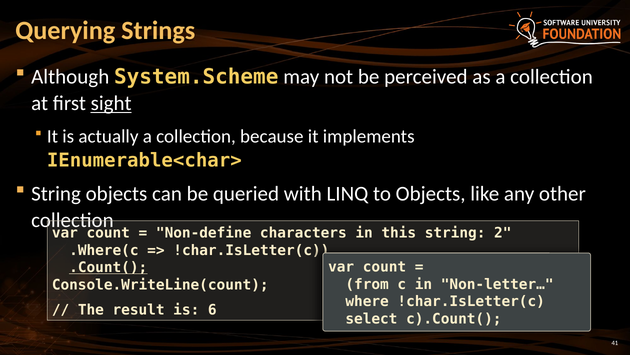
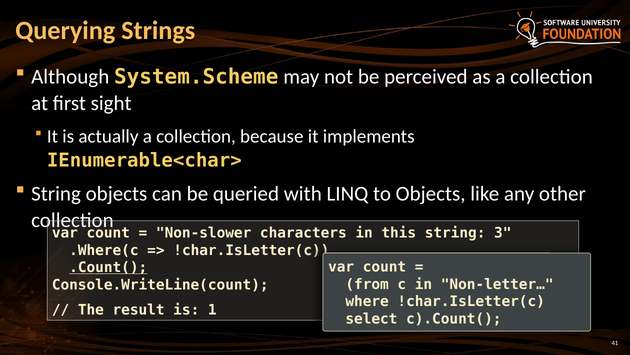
sight underline: present -> none
Non-define: Non-define -> Non-slower
2: 2 -> 3
6: 6 -> 1
